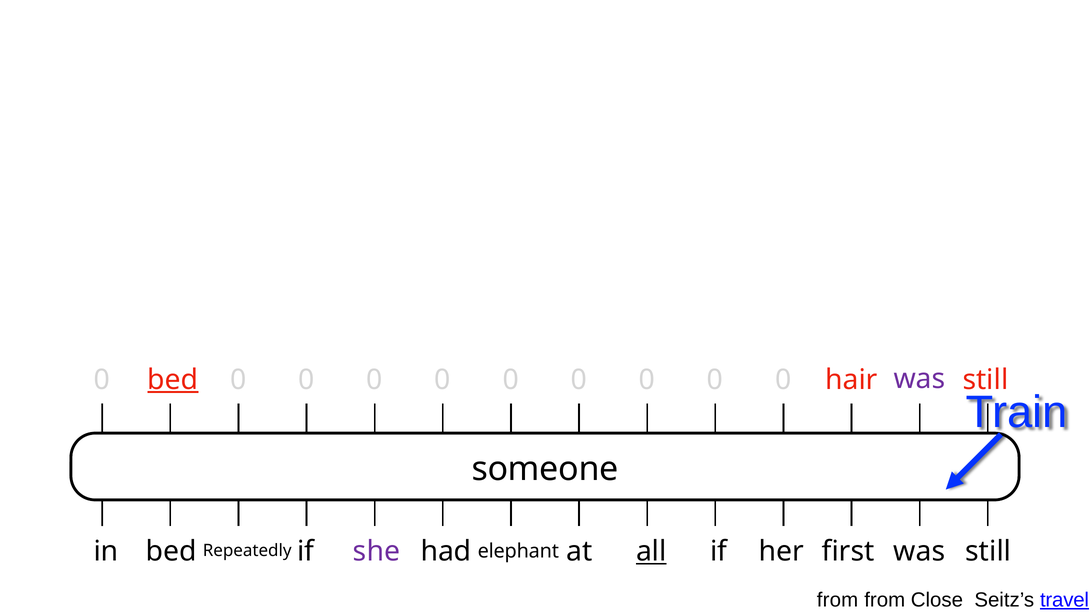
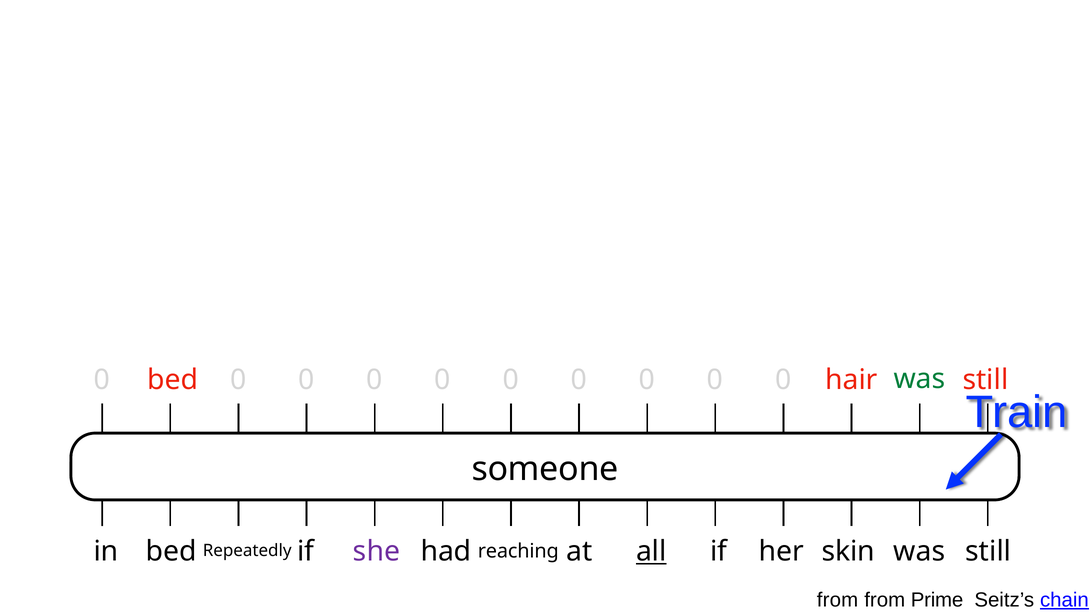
bed at (173, 380) underline: present -> none
was at (920, 379) colour: purple -> green
first: first -> skin
elephant: elephant -> reaching
Close: Close -> Prime
travel: travel -> chain
